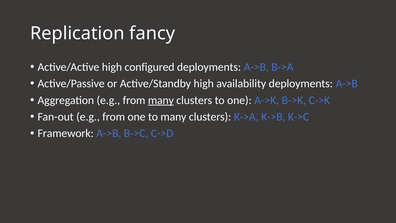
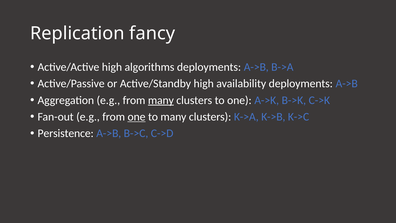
configured: configured -> algorithms
one at (137, 117) underline: none -> present
Framework: Framework -> Persistence
